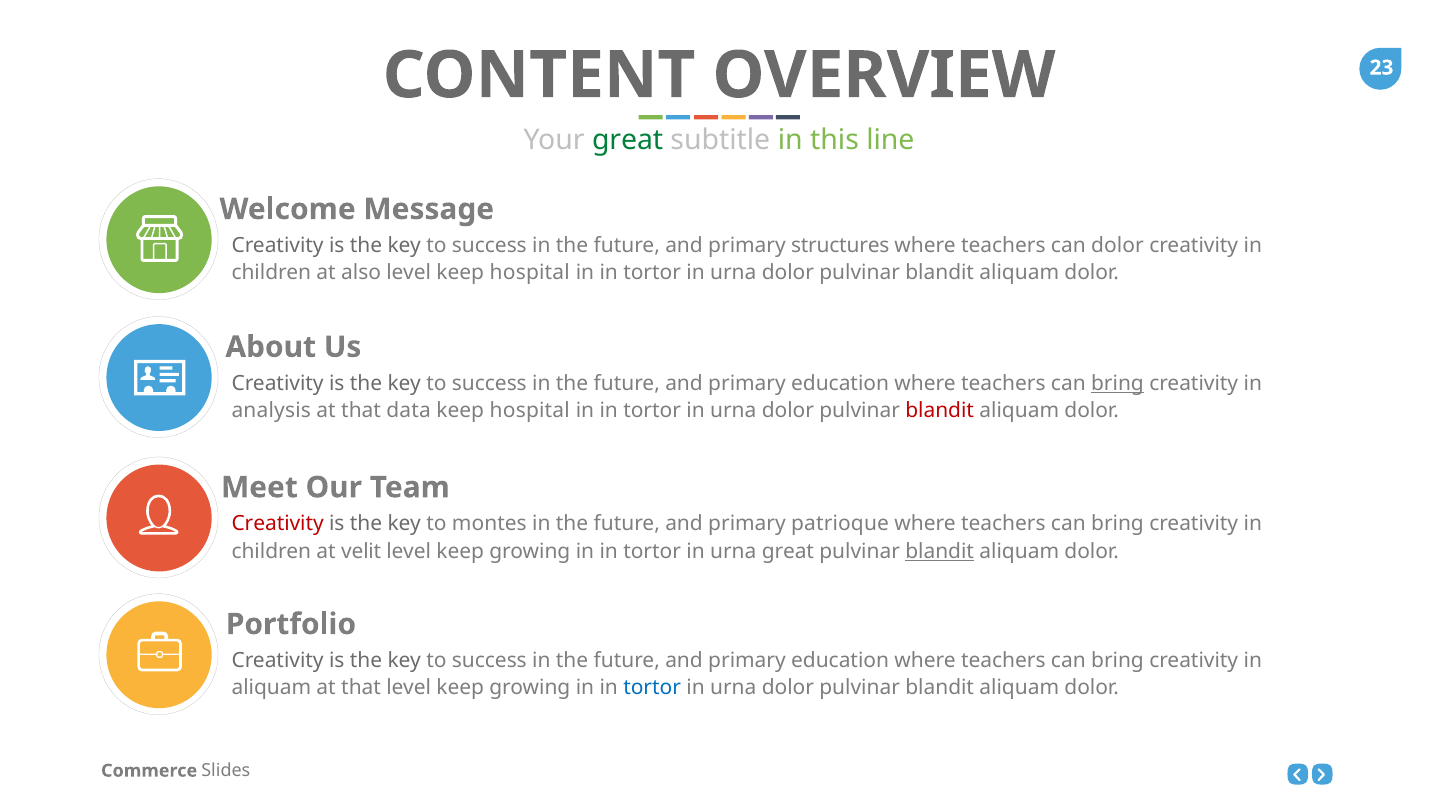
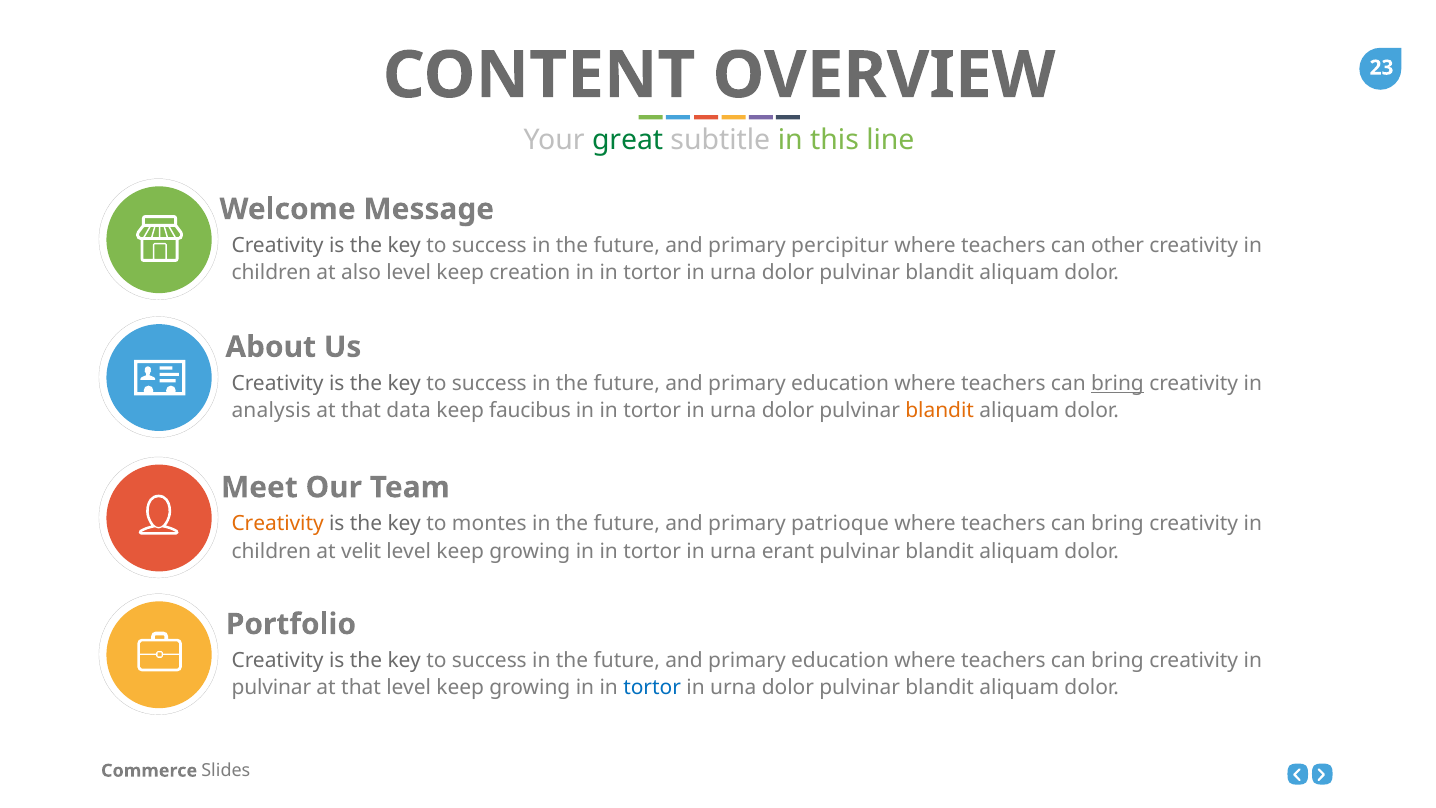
structures: structures -> percipitur
can dolor: dolor -> other
level keep hospital: hospital -> creation
hospital at (530, 411): hospital -> faucibus
blandit at (940, 411) colour: red -> orange
Creativity at (278, 524) colour: red -> orange
urna great: great -> erant
blandit at (940, 551) underline: present -> none
aliquam at (271, 688): aliquam -> pulvinar
